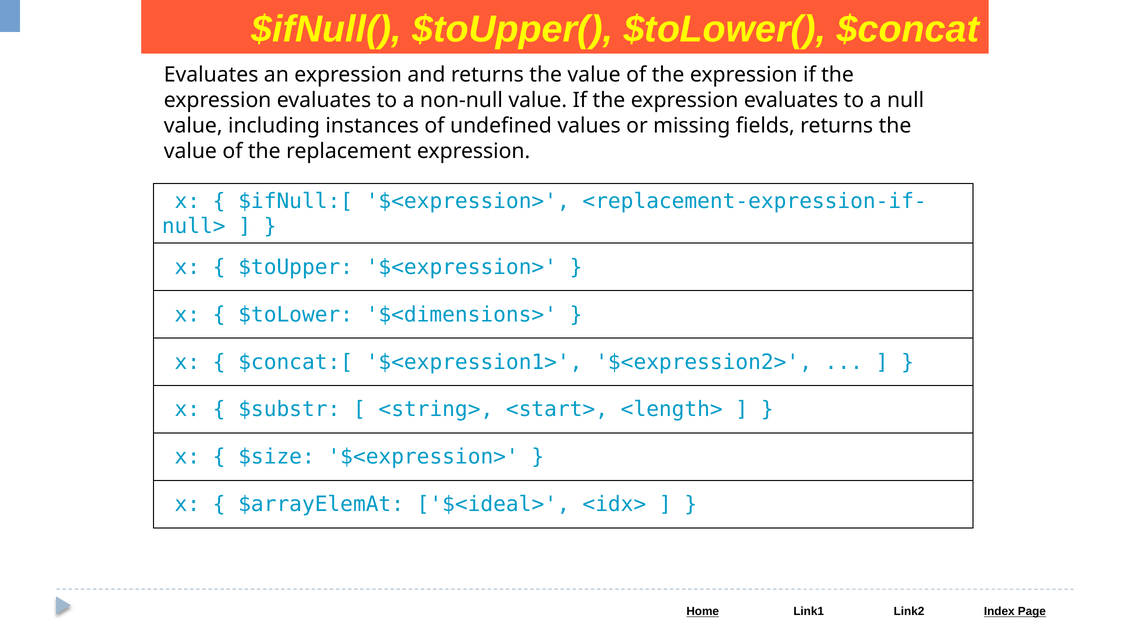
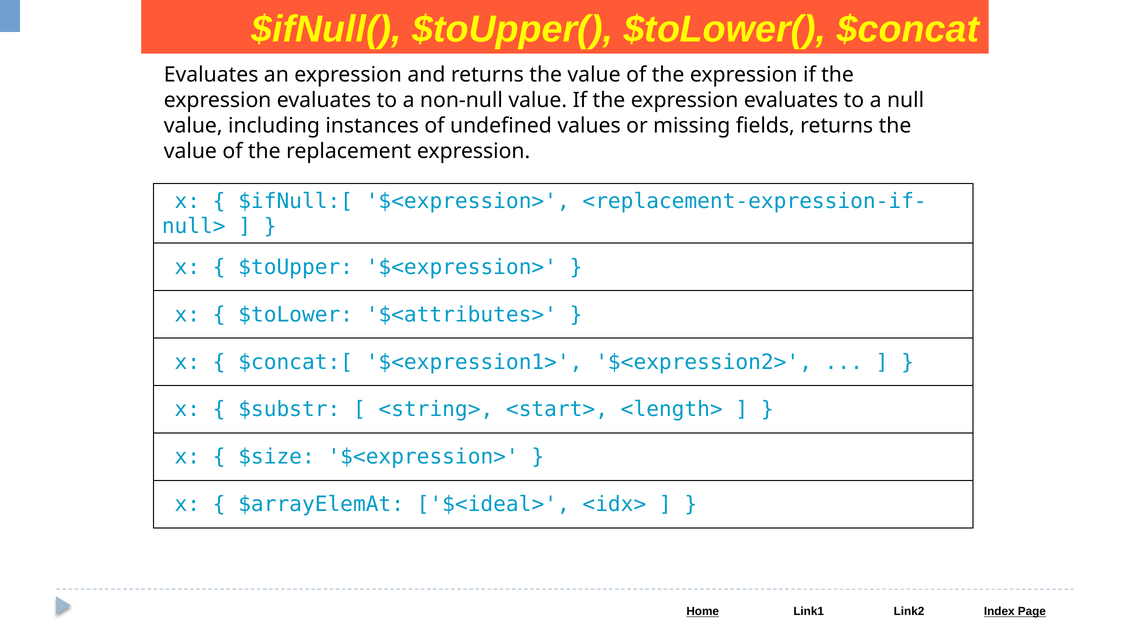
$<dimensions>: $<dimensions> -> $<attributes>
